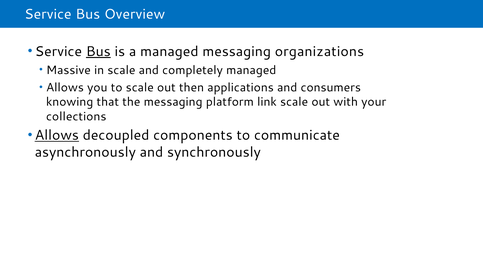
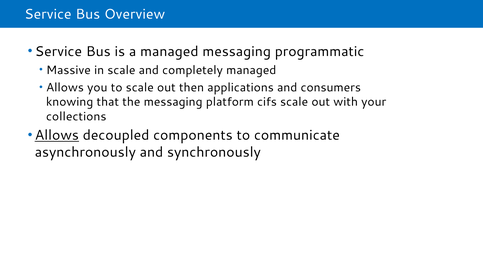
Bus at (98, 52) underline: present -> none
organizations: organizations -> programmatic
link: link -> cifs
